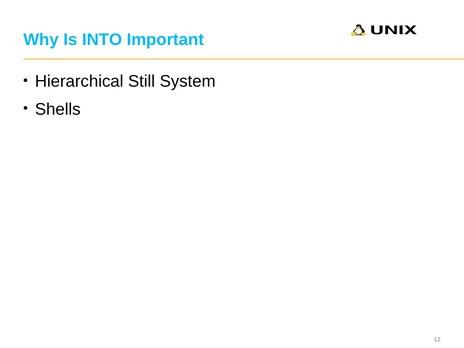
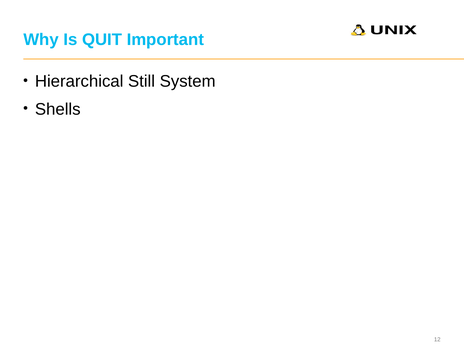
INTO: INTO -> QUIT
